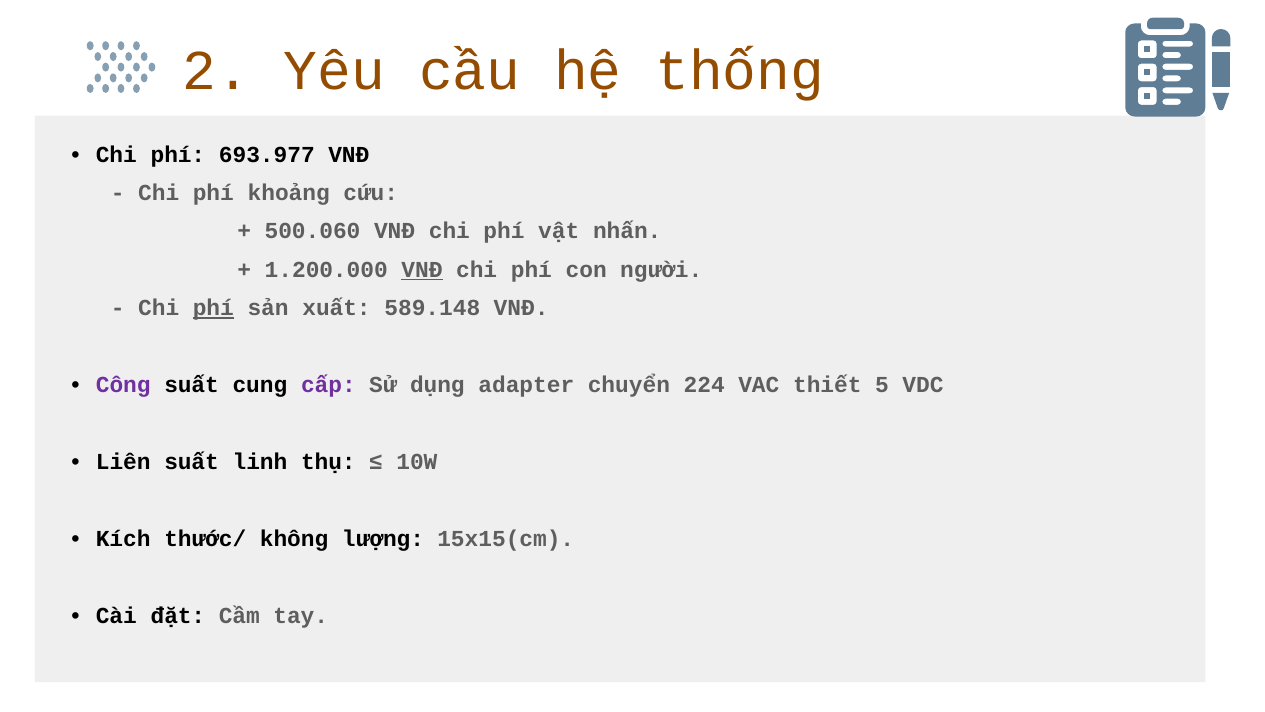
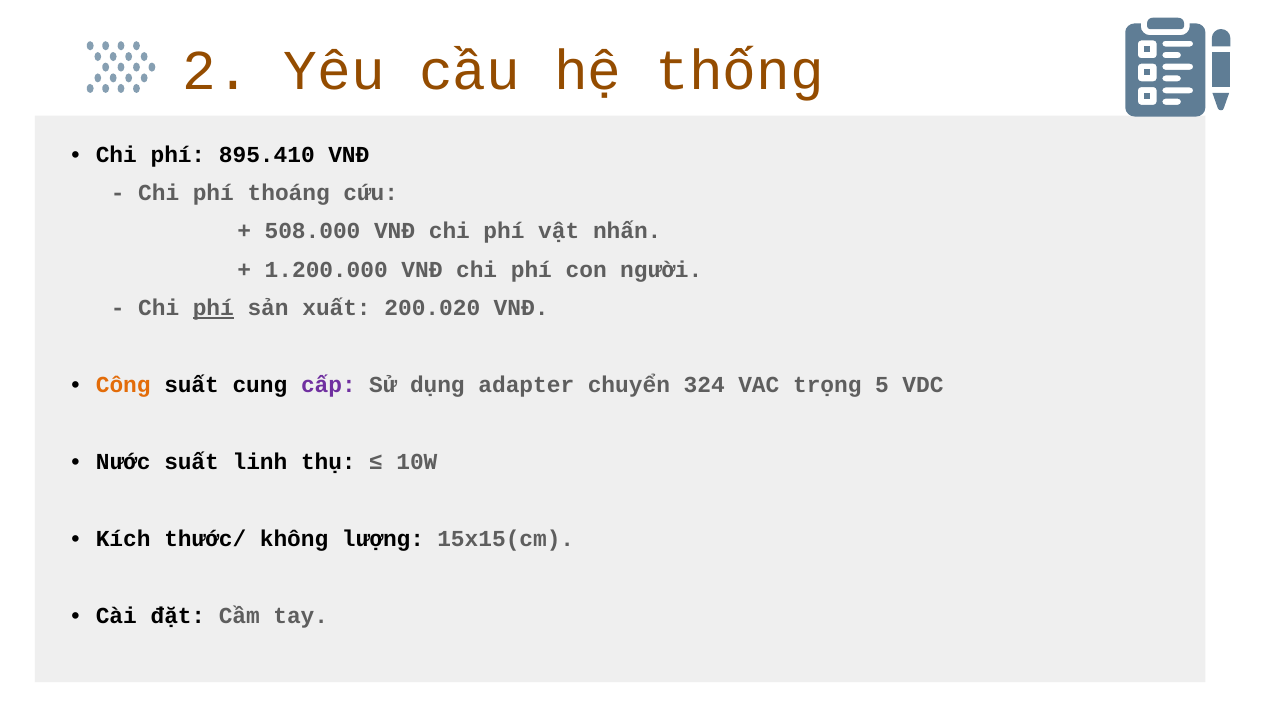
693.977: 693.977 -> 895.410
khoảng: khoảng -> thoáng
500.060: 500.060 -> 508.000
VNĐ at (422, 270) underline: present -> none
589.148: 589.148 -> 200.020
Công colour: purple -> orange
224: 224 -> 324
thiết: thiết -> trọng
Liên: Liên -> Nước
